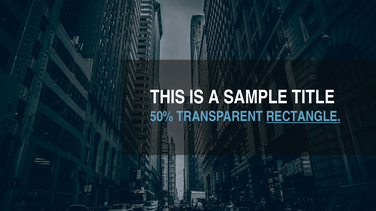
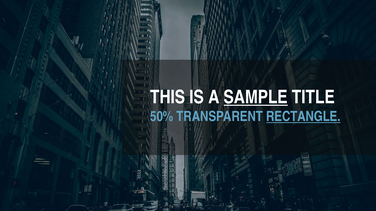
SAMPLE underline: none -> present
